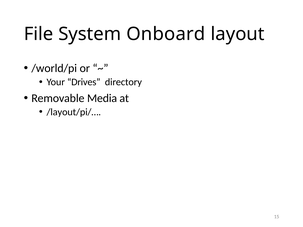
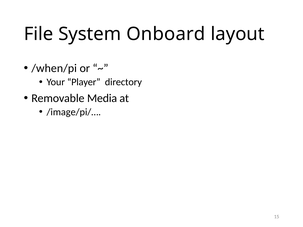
/world/pi: /world/pi -> /when/pi
Drives: Drives -> Player
/layout/pi/…: /layout/pi/… -> /image/pi/…
